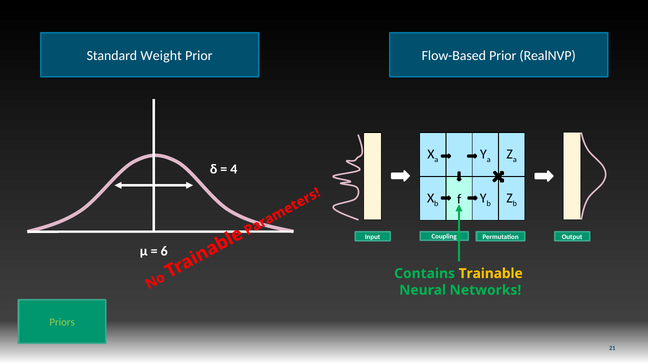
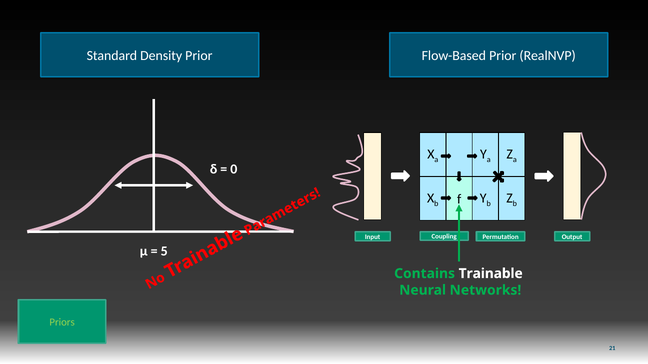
Weight: Weight -> Density
4: 4 -> 0
6: 6 -> 5
Trainable colour: yellow -> white
